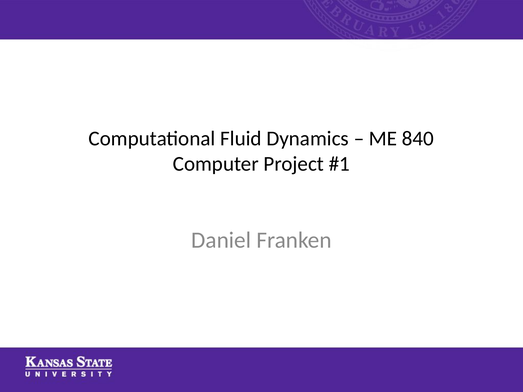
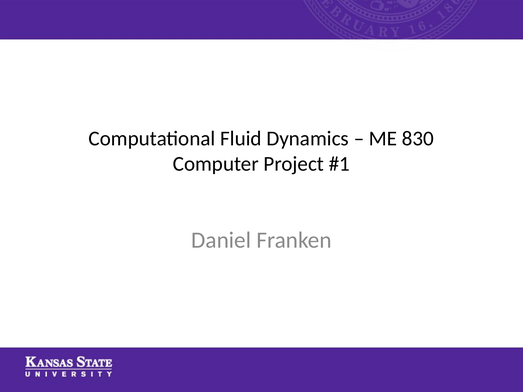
840: 840 -> 830
